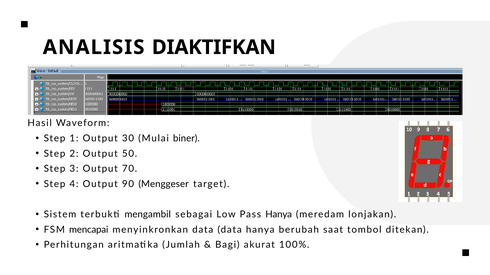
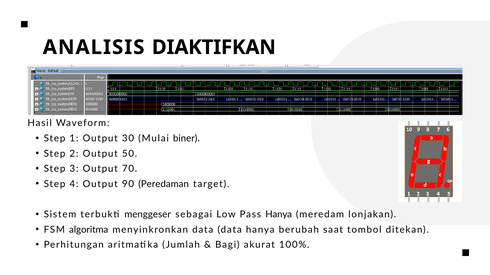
Menggeser: Menggeser -> Peredaman
mengambil: mengambil -> menggeser
mencapai: mencapai -> algoritma
